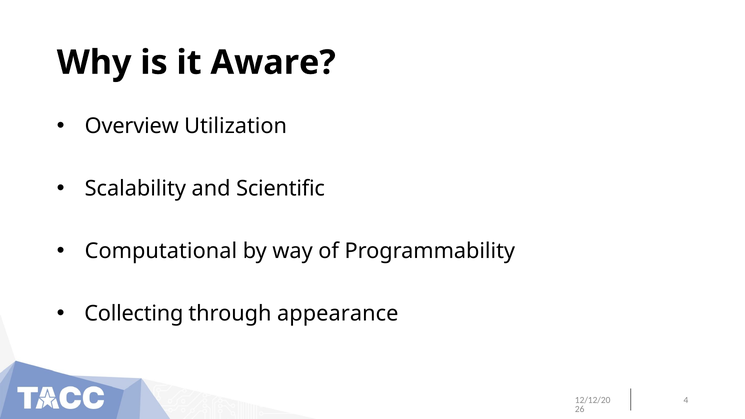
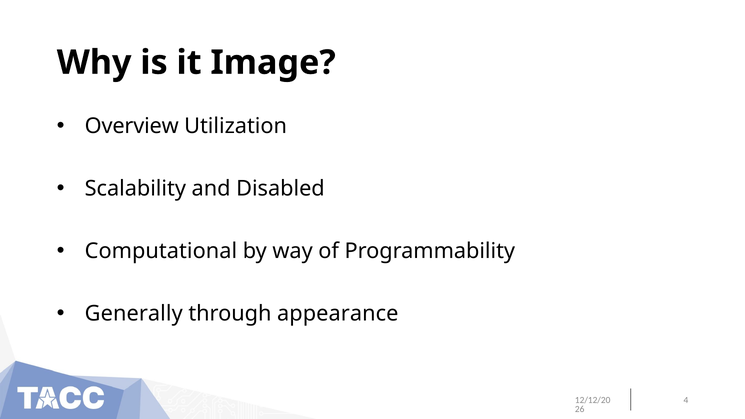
Aware: Aware -> Image
Scientific: Scientific -> Disabled
Collecting: Collecting -> Generally
